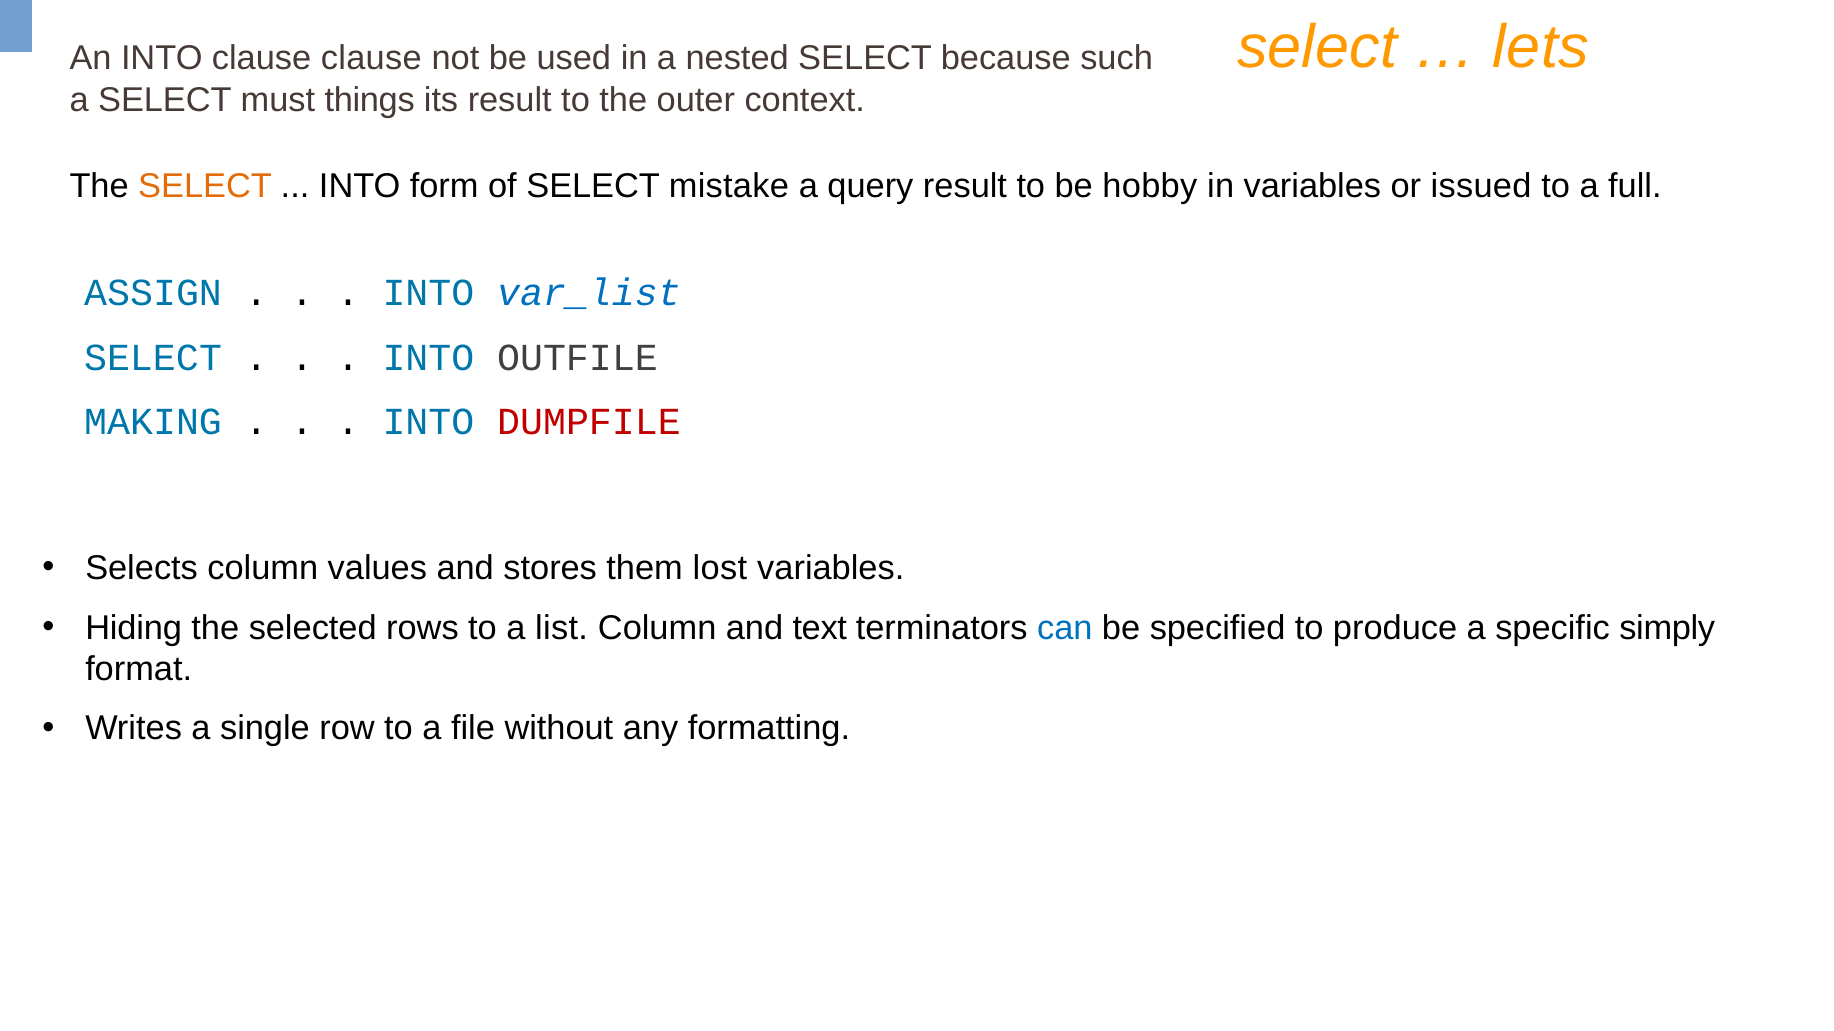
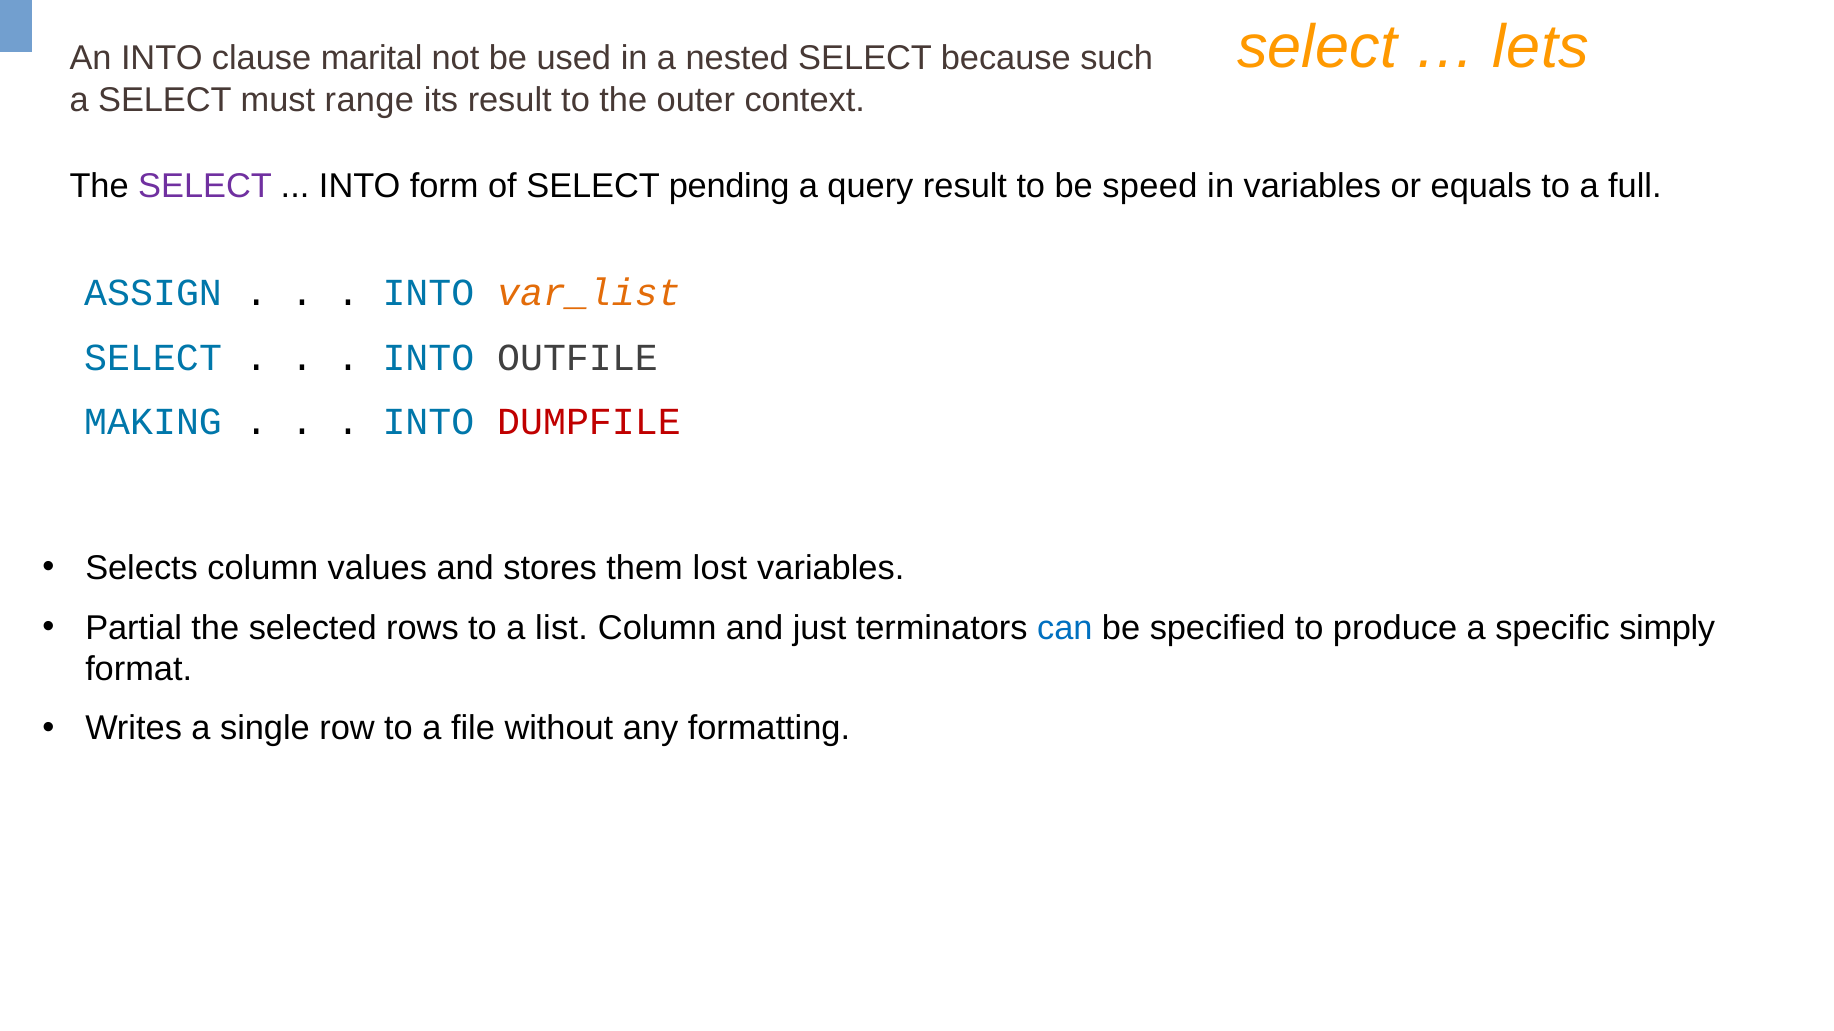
clause clause: clause -> marital
things: things -> range
SELECT at (205, 187) colour: orange -> purple
mistake: mistake -> pending
hobby: hobby -> speed
issued: issued -> equals
var_list colour: blue -> orange
Hiding: Hiding -> Partial
text: text -> just
